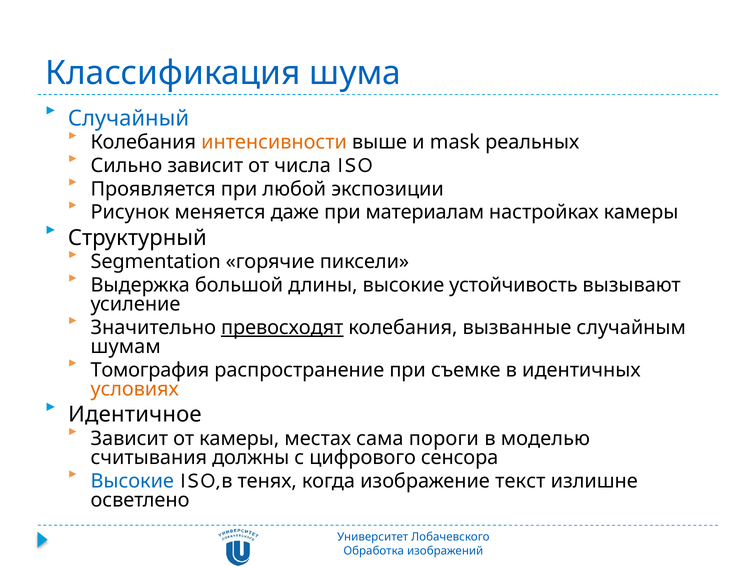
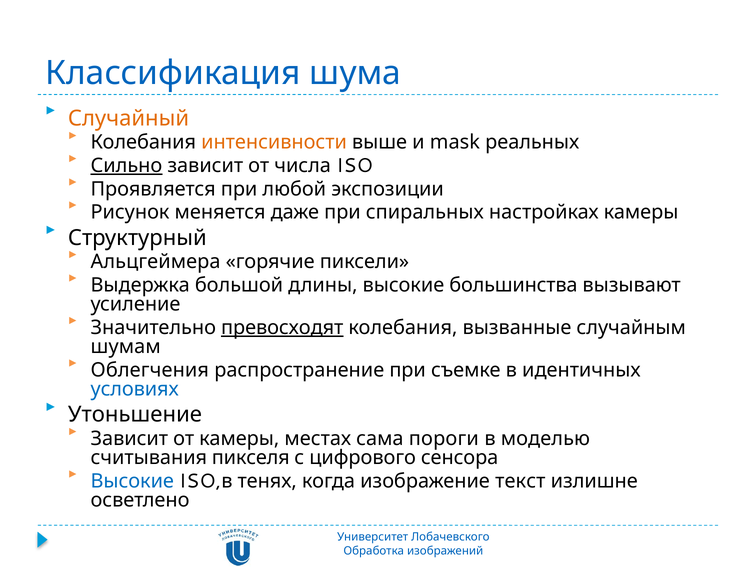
Случайный colour: blue -> orange
Сильно underline: none -> present
материалам: материалам -> спиральных
Segmentation: Segmentation -> Альцгеймера
устойчивость: устойчивость -> большинства
Томография: Томография -> Облегчения
условиях colour: orange -> blue
Идентичное: Идентичное -> Утоньшение
должны: должны -> пикселя
